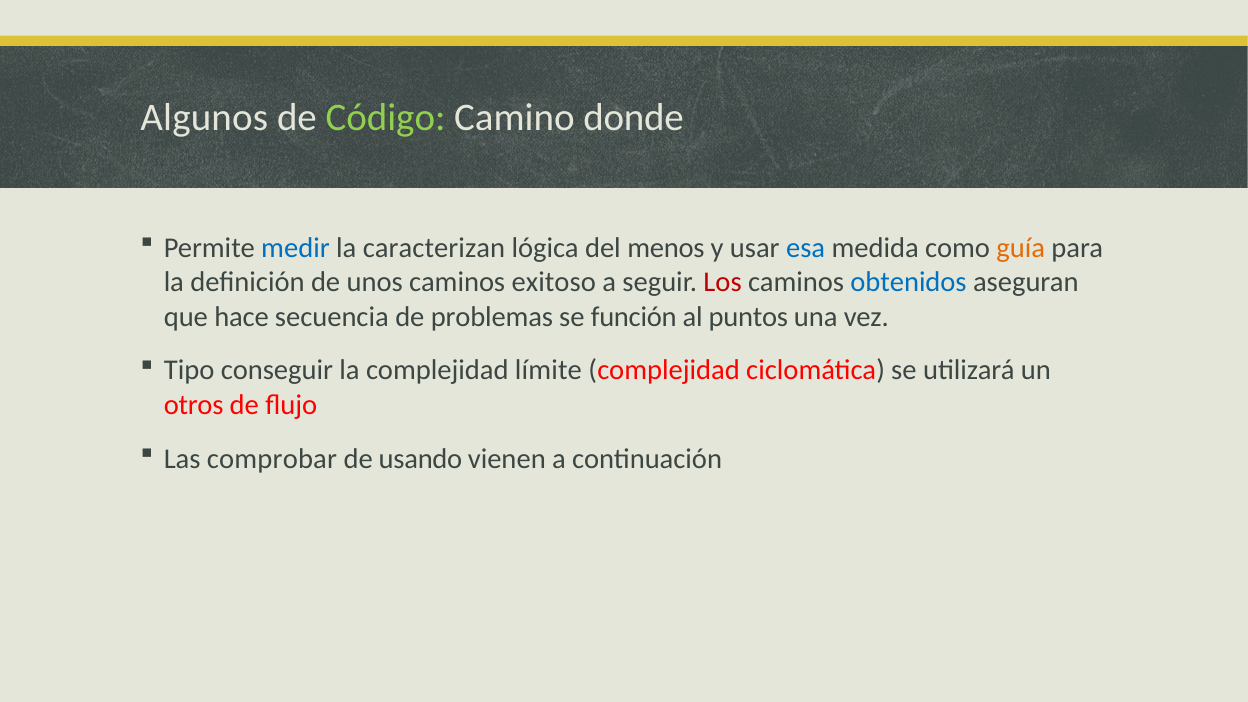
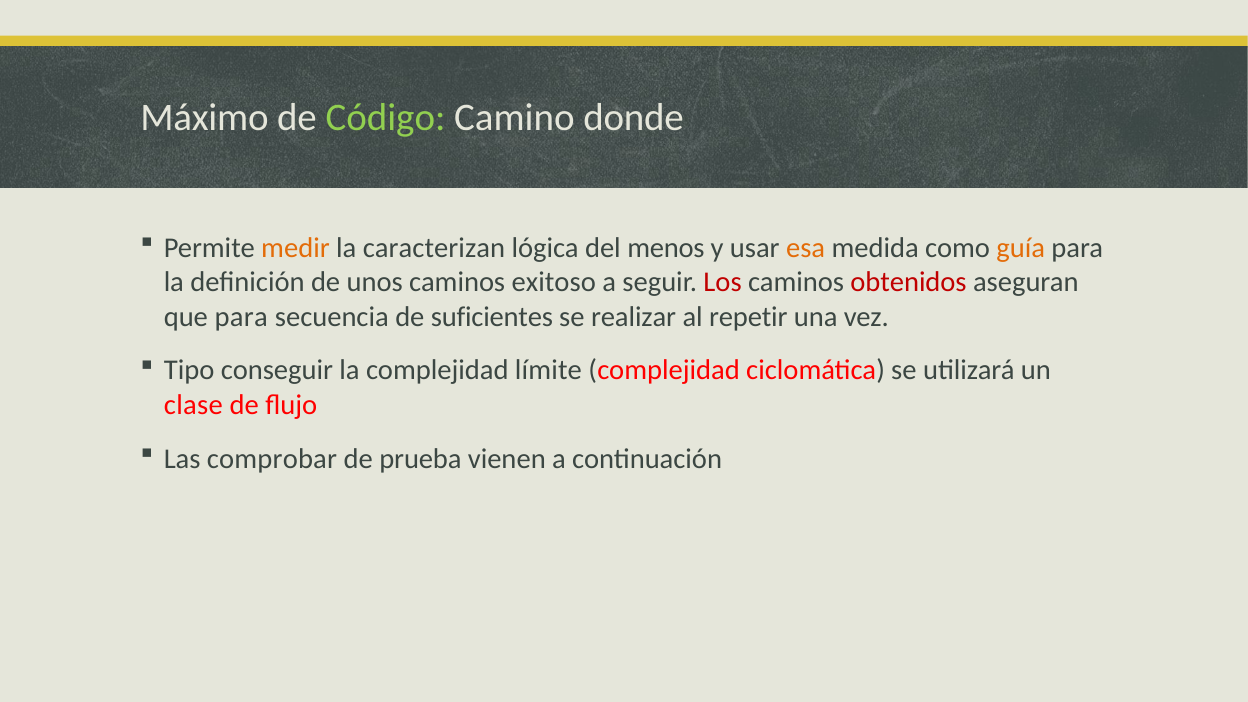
Algunos: Algunos -> Máximo
medir colour: blue -> orange
esa colour: blue -> orange
obtenidos colour: blue -> red
que hace: hace -> para
problemas: problemas -> suficientes
función: función -> realizar
puntos: puntos -> repetir
otros: otros -> clase
usando: usando -> prueba
